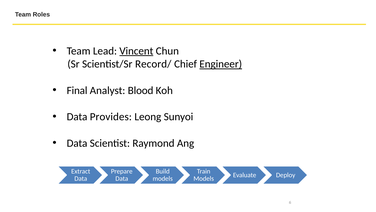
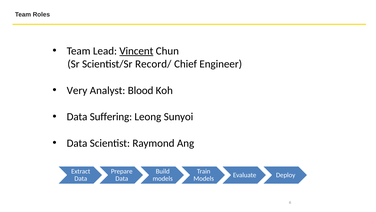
Engineer underline: present -> none
Final: Final -> Very
Provides: Provides -> Suffering
